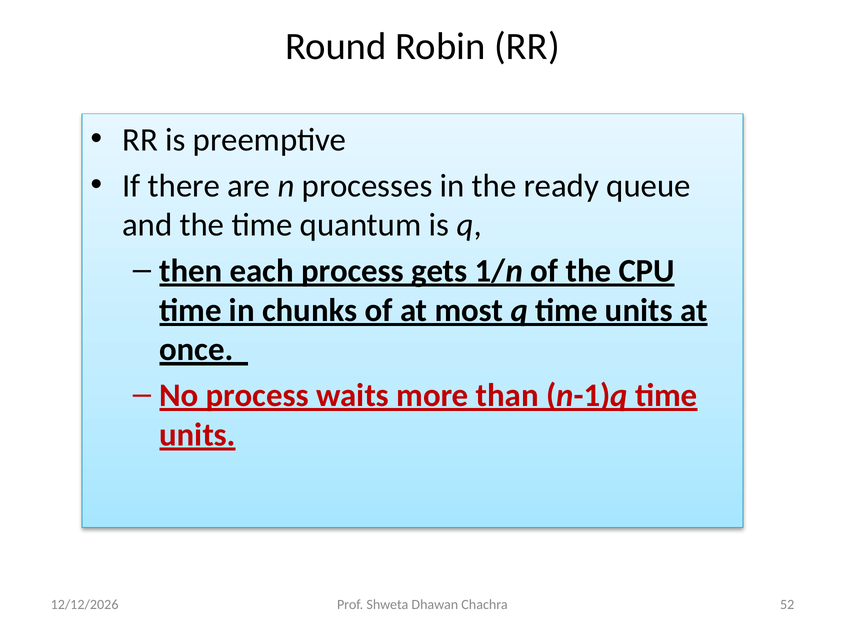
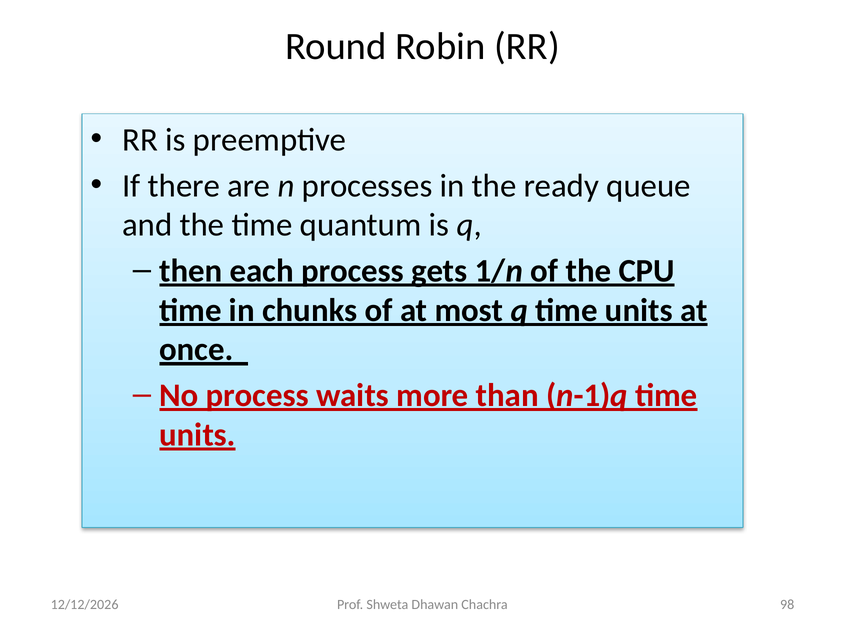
52: 52 -> 98
